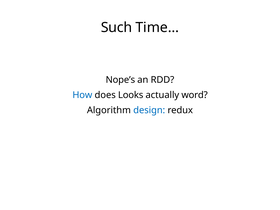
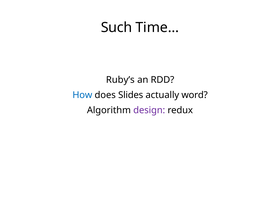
Nope’s: Nope’s -> Ruby’s
Looks: Looks -> Slides
design colour: blue -> purple
